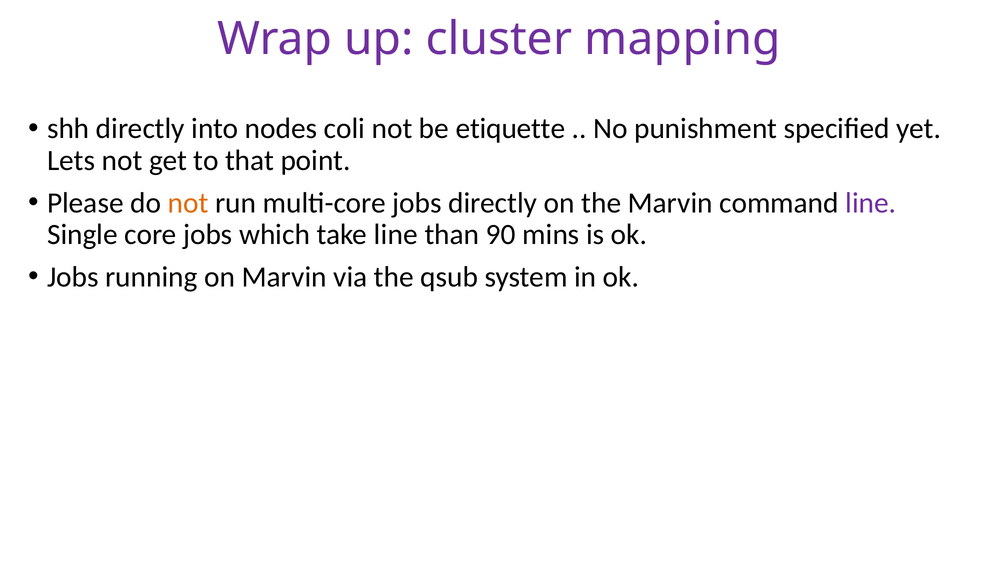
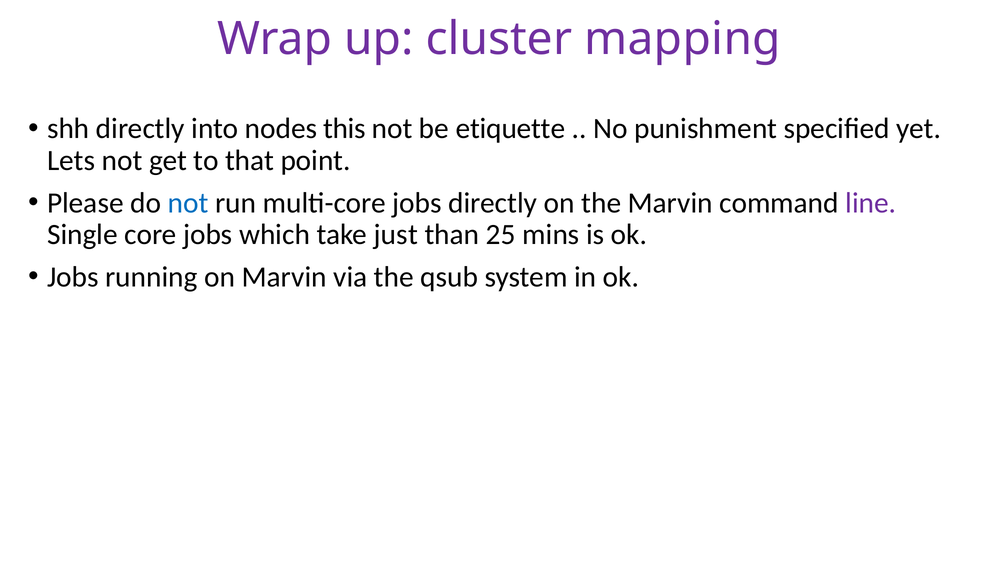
coli: coli -> this
not at (188, 203) colour: orange -> blue
take line: line -> just
90: 90 -> 25
